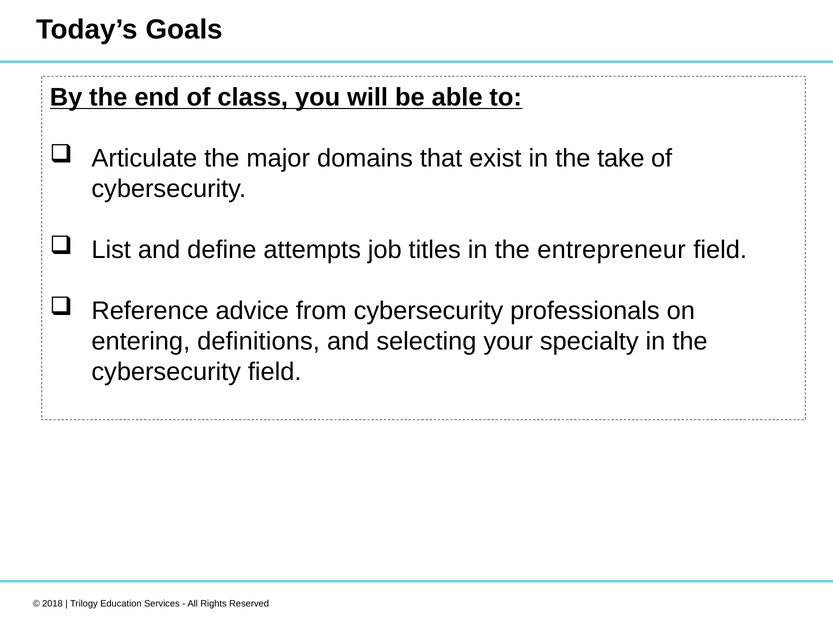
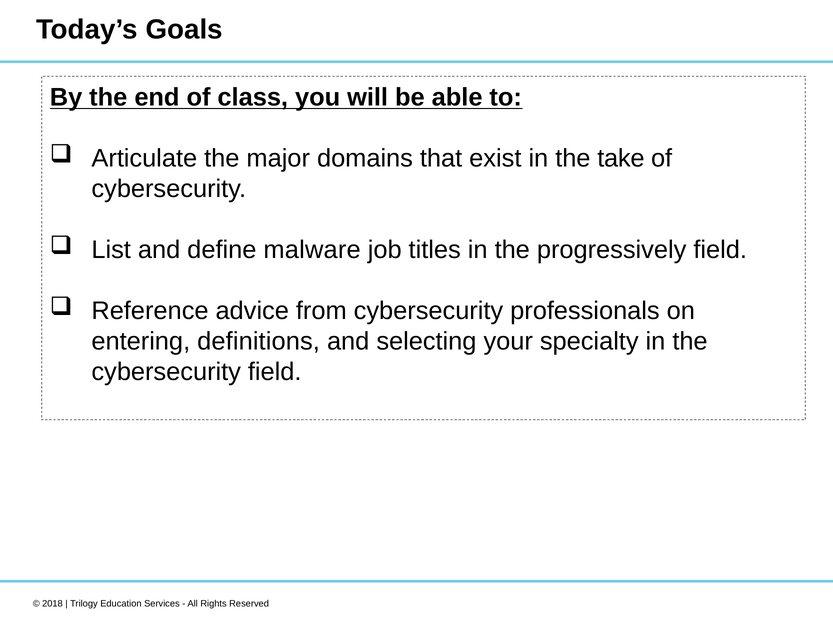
attempts: attempts -> malware
entrepreneur: entrepreneur -> progressively
